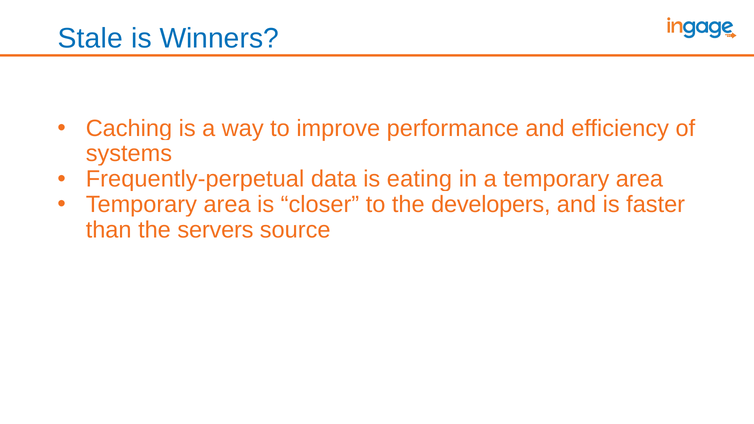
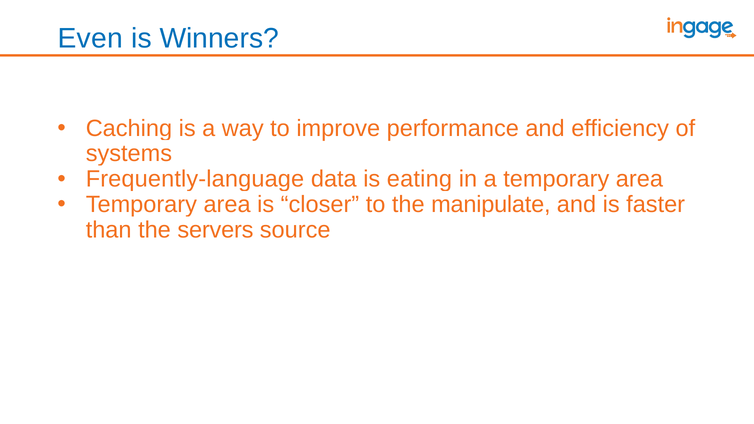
Stale: Stale -> Even
Frequently-perpetual: Frequently-perpetual -> Frequently-language
developers: developers -> manipulate
